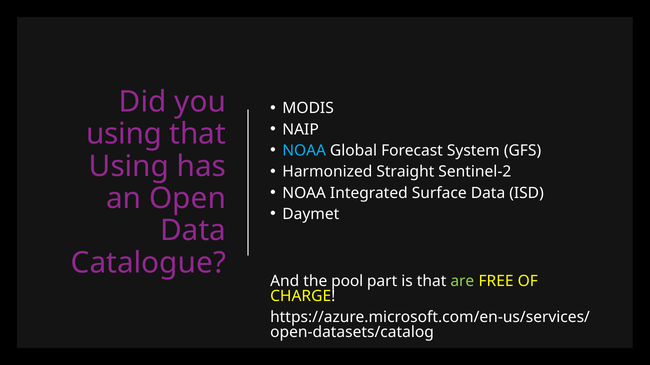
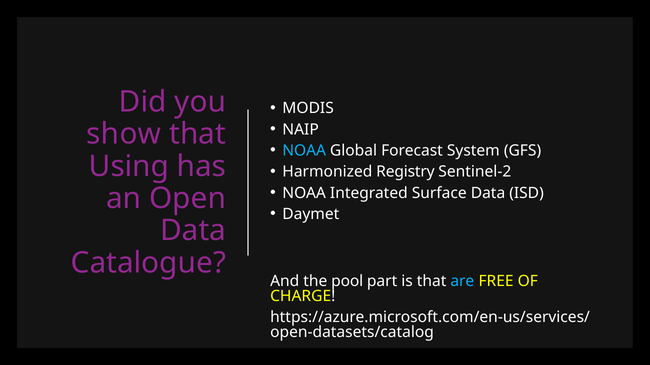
using at (124, 134): using -> show
Straight: Straight -> Registry
are colour: light green -> light blue
